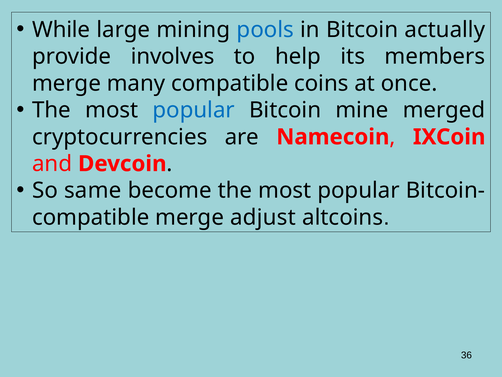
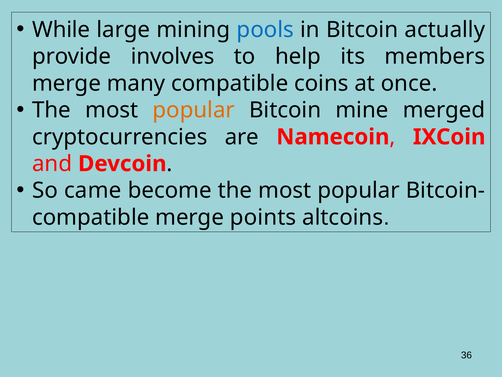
popular at (194, 110) colour: blue -> orange
same: same -> came
adjust: adjust -> points
